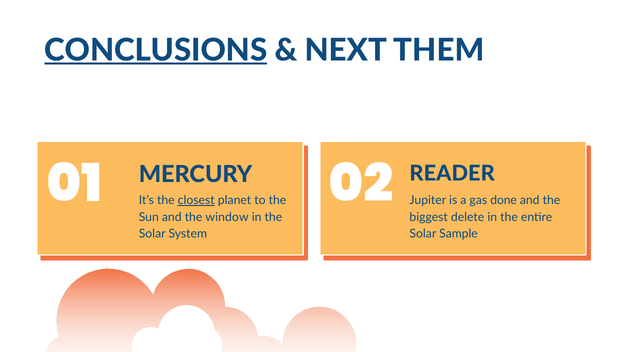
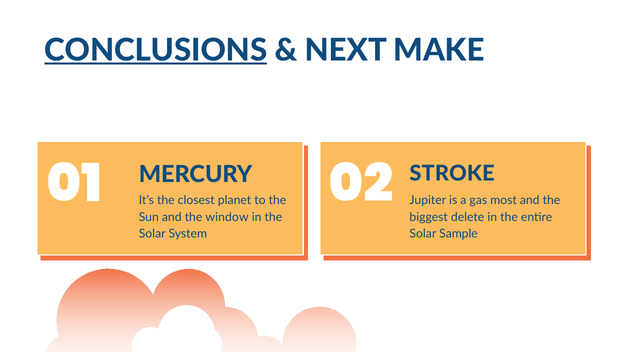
THEM: THEM -> MAKE
READER: READER -> STROKE
closest underline: present -> none
done: done -> most
